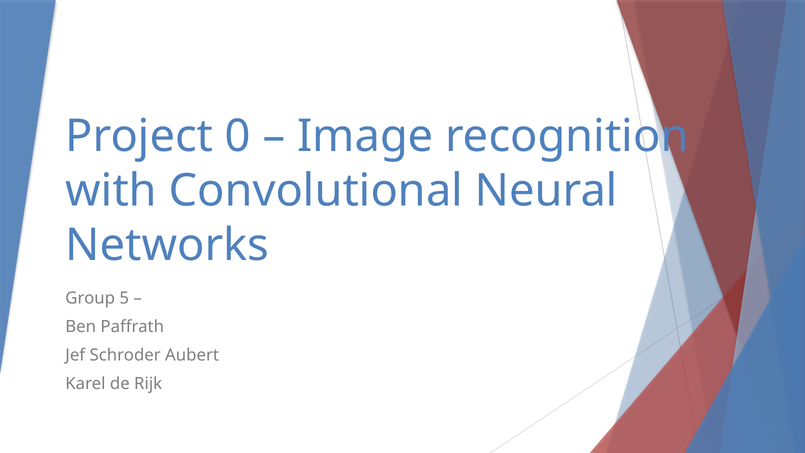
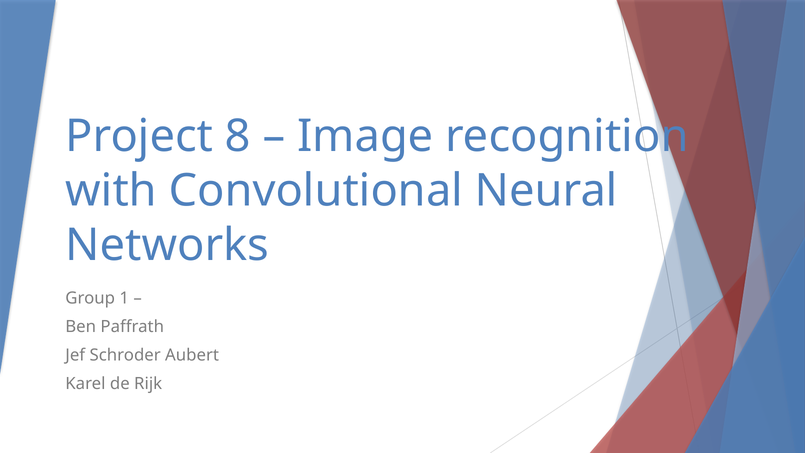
0: 0 -> 8
5: 5 -> 1
